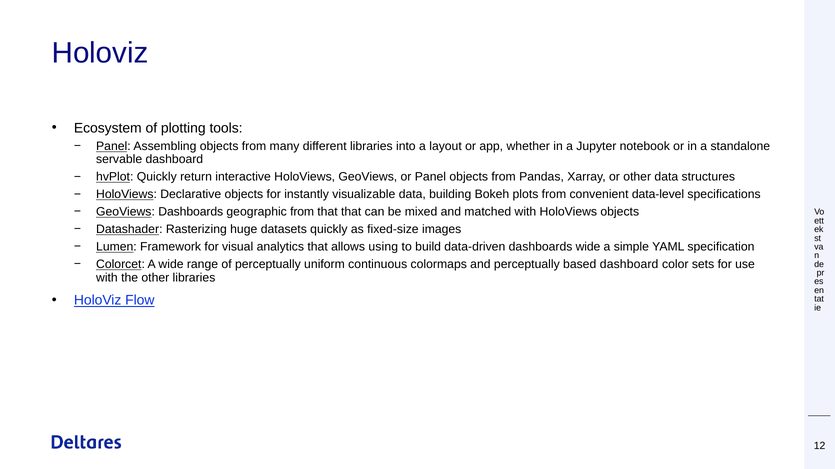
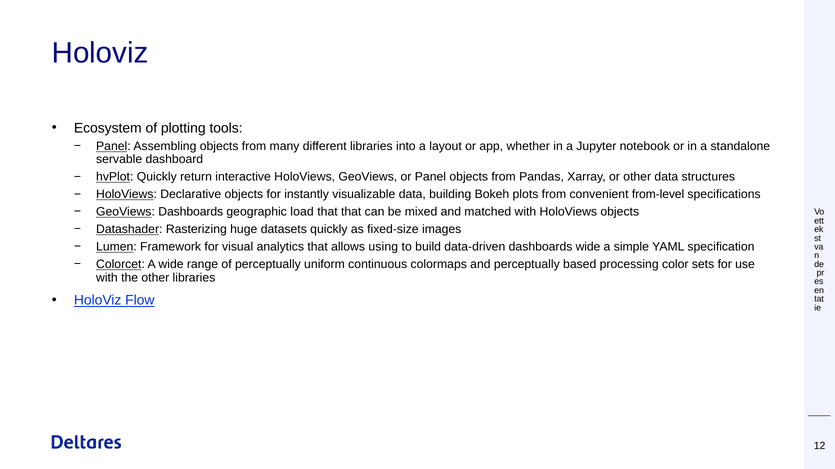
data-level: data-level -> from-level
geographic from: from -> load
based dashboard: dashboard -> processing
